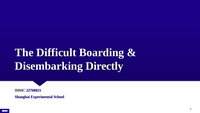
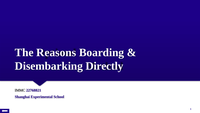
Difficult: Difficult -> Reasons
